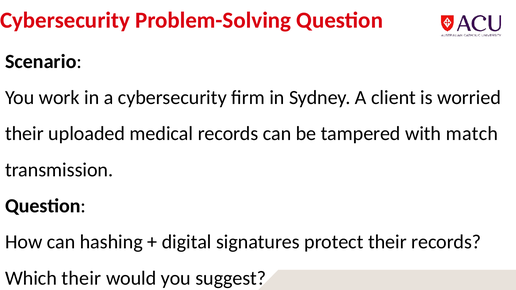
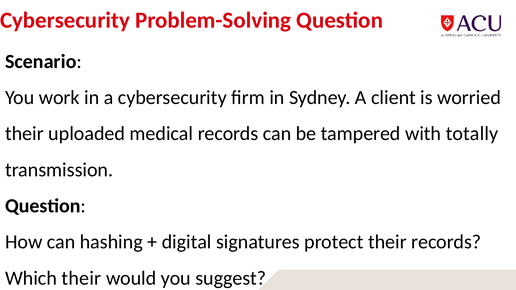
match: match -> totally
